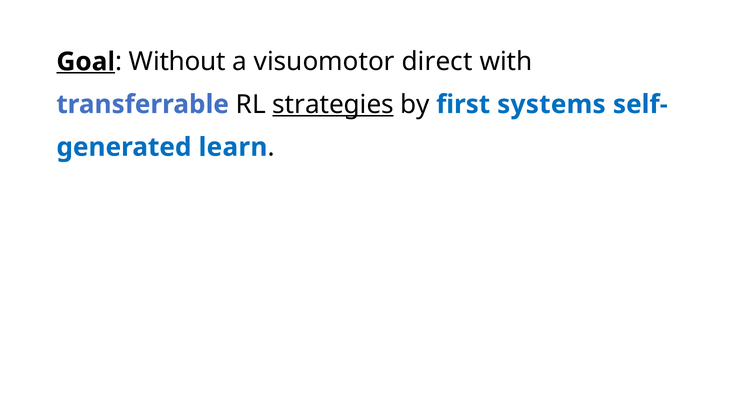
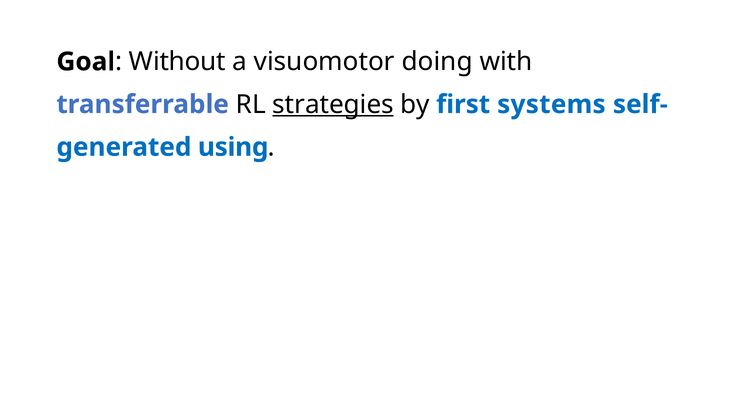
Goal underline: present -> none
direct: direct -> doing
learn: learn -> using
